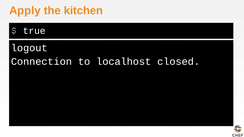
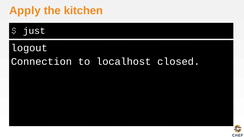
true: true -> just
